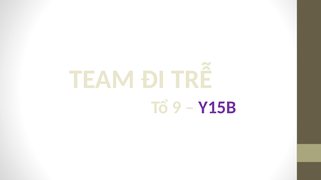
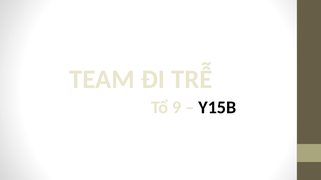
Y15B colour: purple -> black
